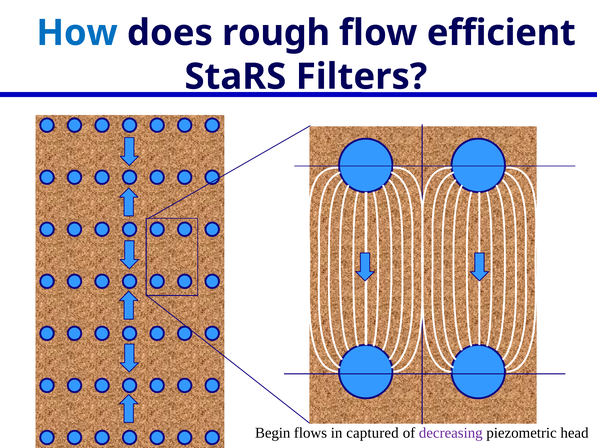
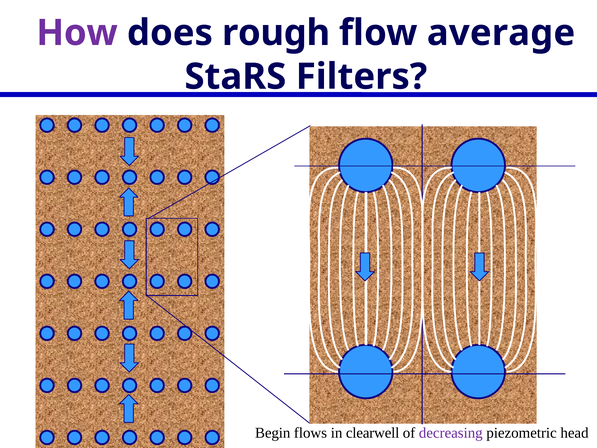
How colour: blue -> purple
efficient: efficient -> average
captured: captured -> clearwell
